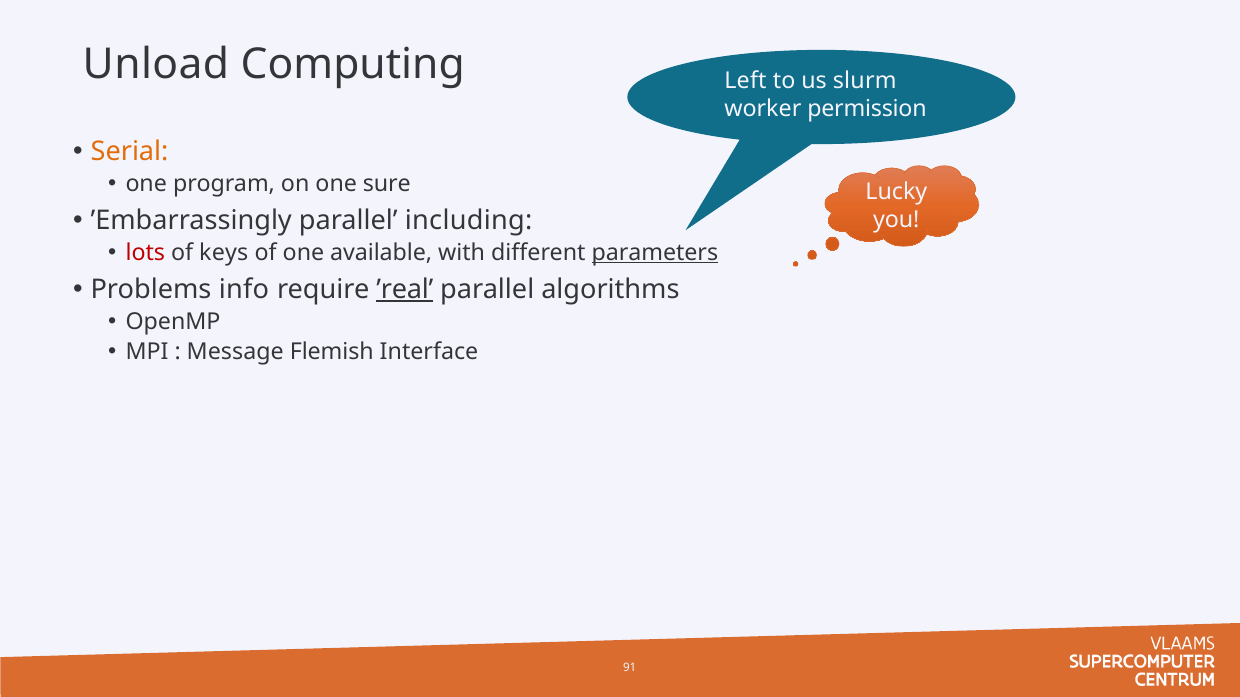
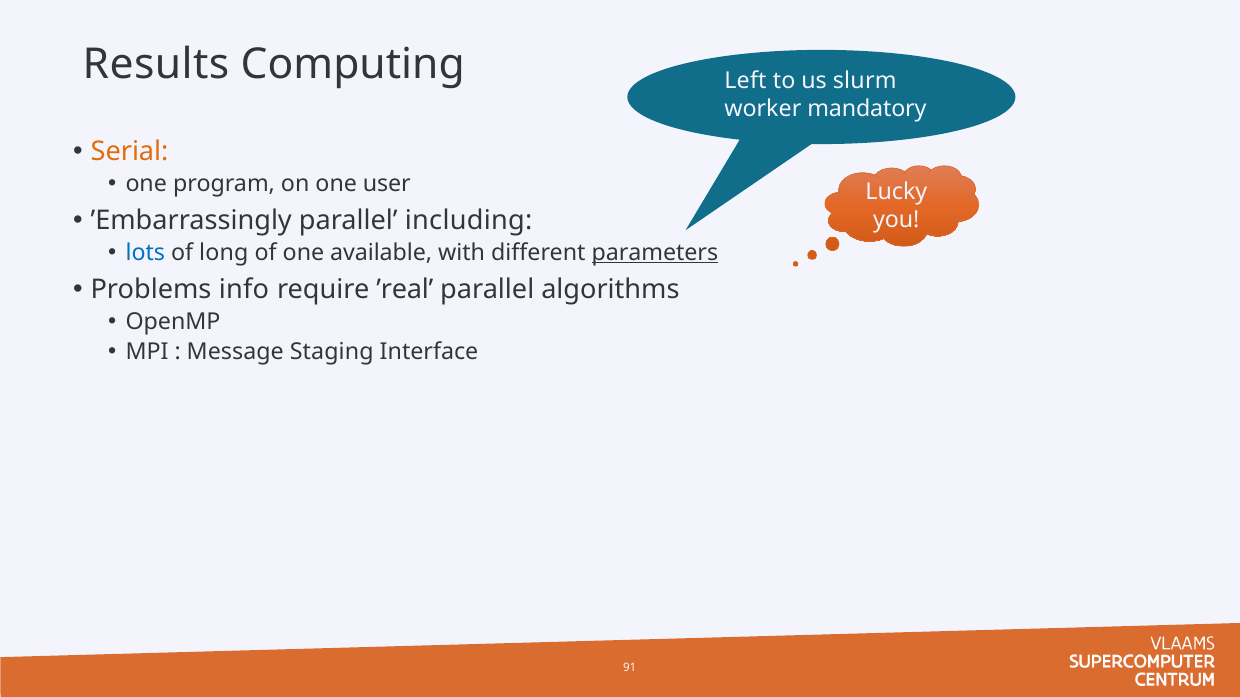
Unload: Unload -> Results
permission: permission -> mandatory
sure: sure -> user
lots colour: red -> blue
keys: keys -> long
’real underline: present -> none
Flemish: Flemish -> Staging
